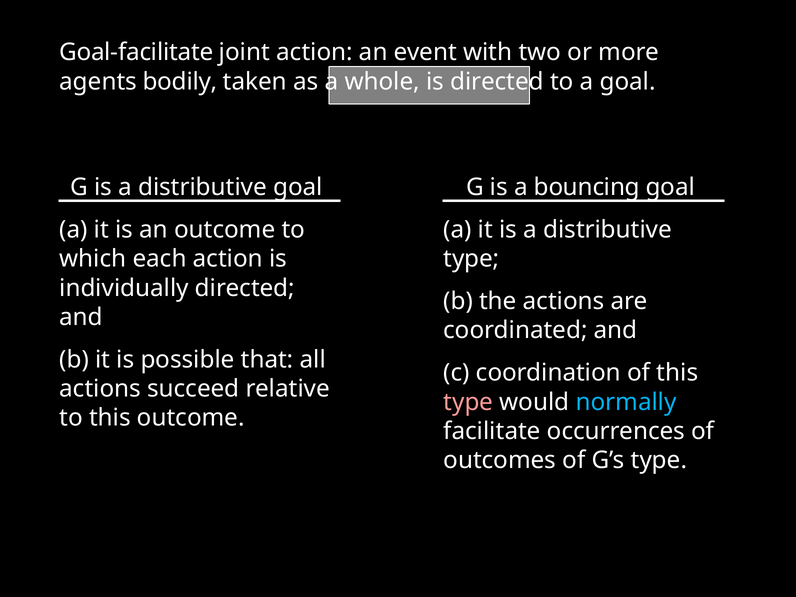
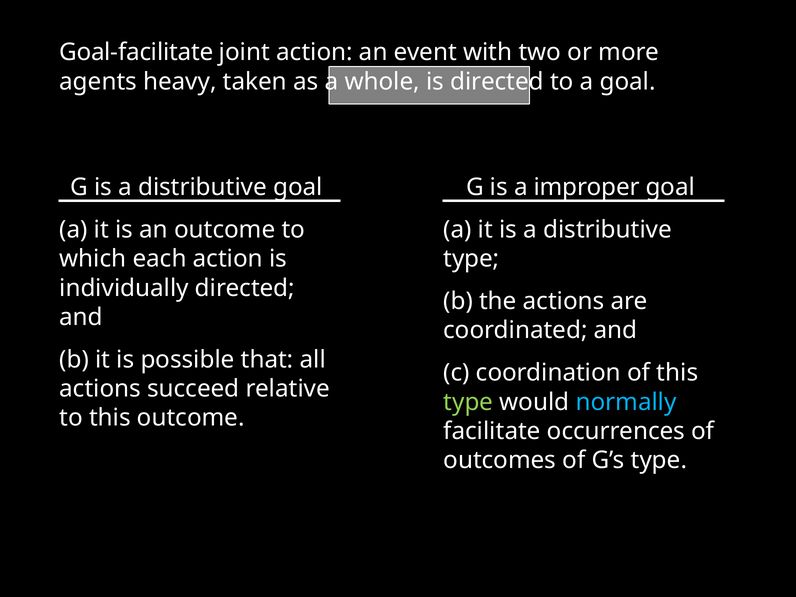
bodily: bodily -> heavy
bouncing: bouncing -> improper
type at (468, 402) colour: pink -> light green
